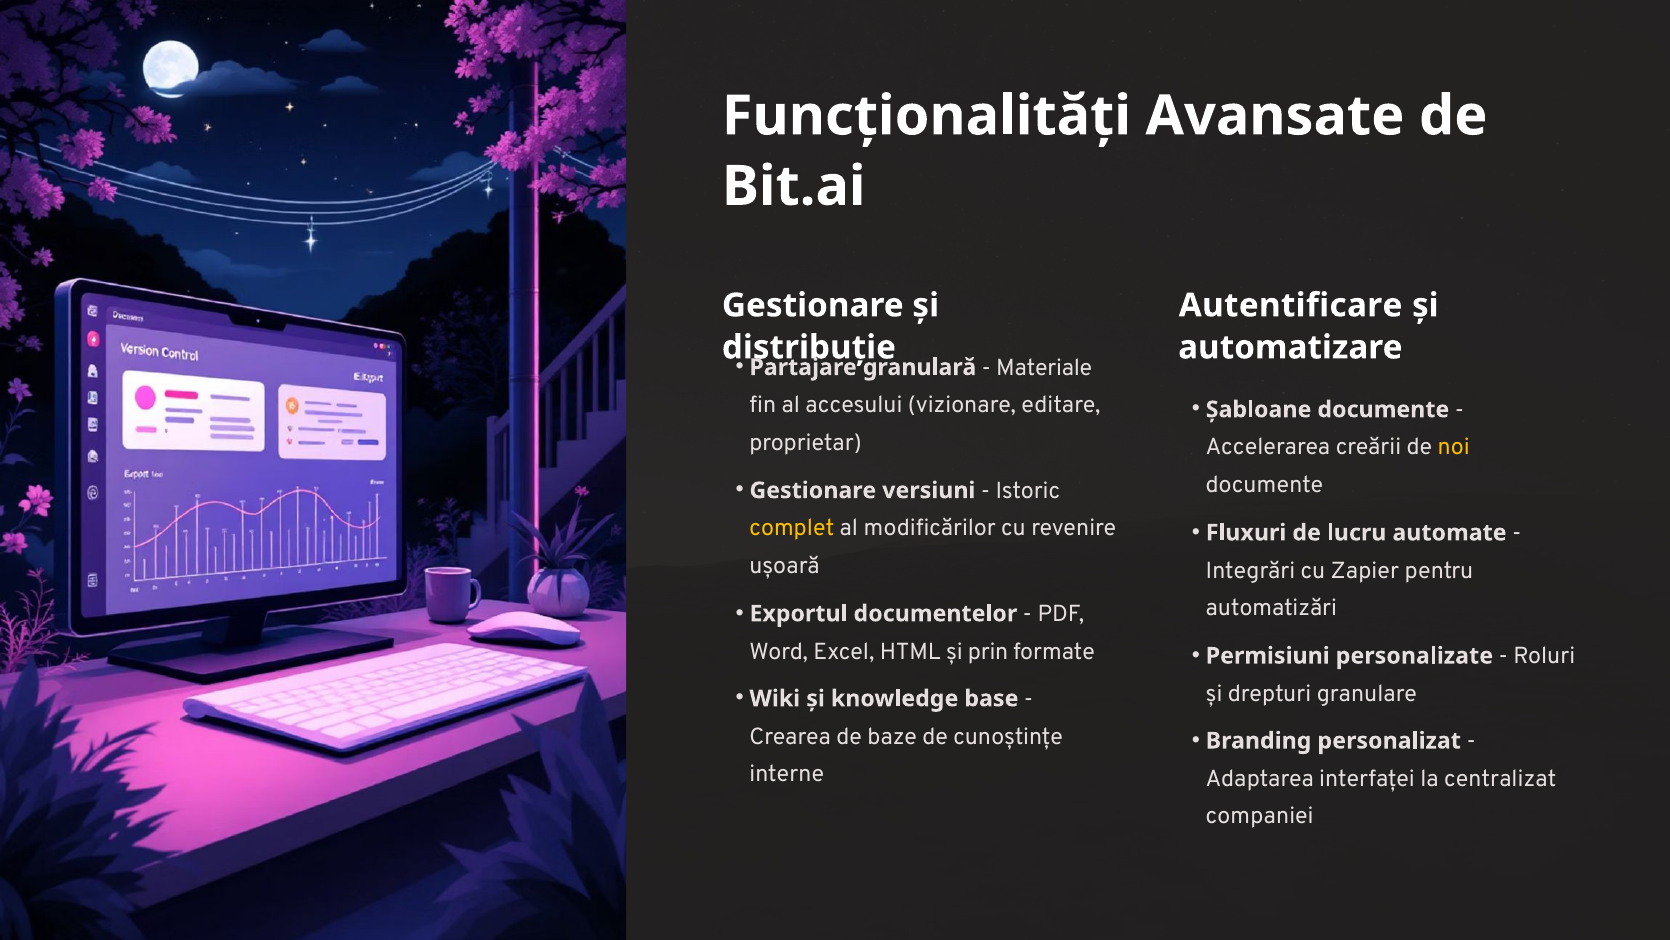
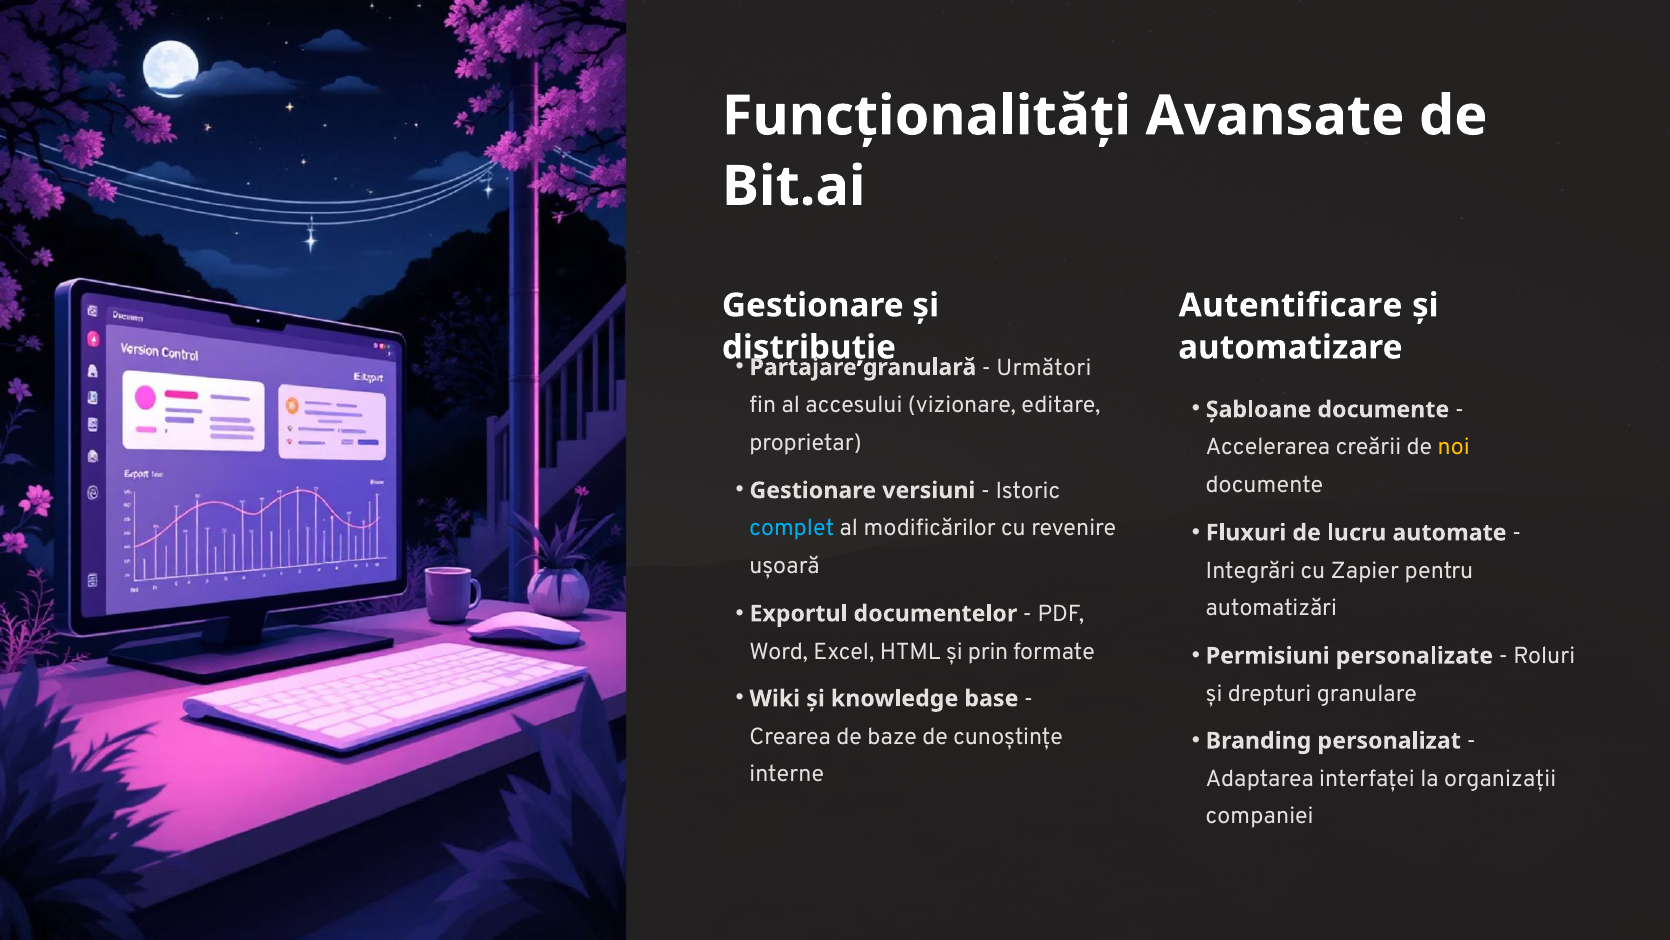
Materiale: Materiale -> Următori
complet colour: yellow -> light blue
centralizat: centralizat -> organizații
